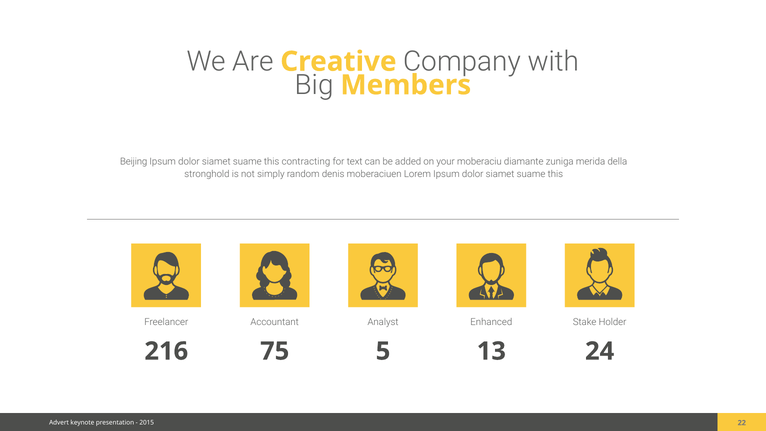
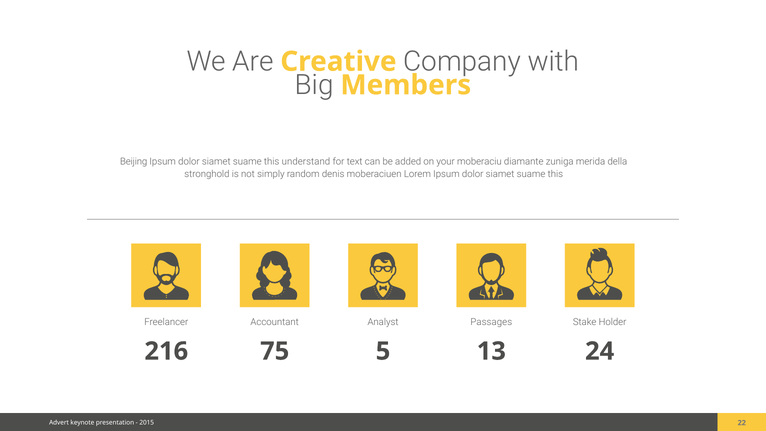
contracting: contracting -> understand
Enhanced: Enhanced -> Passages
